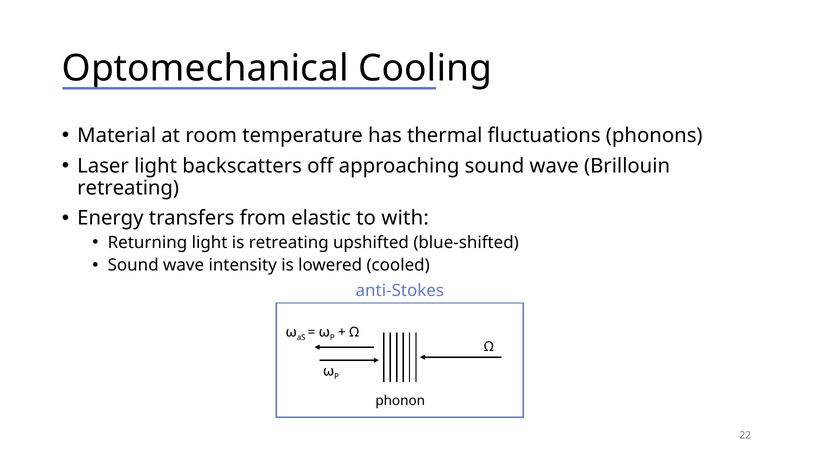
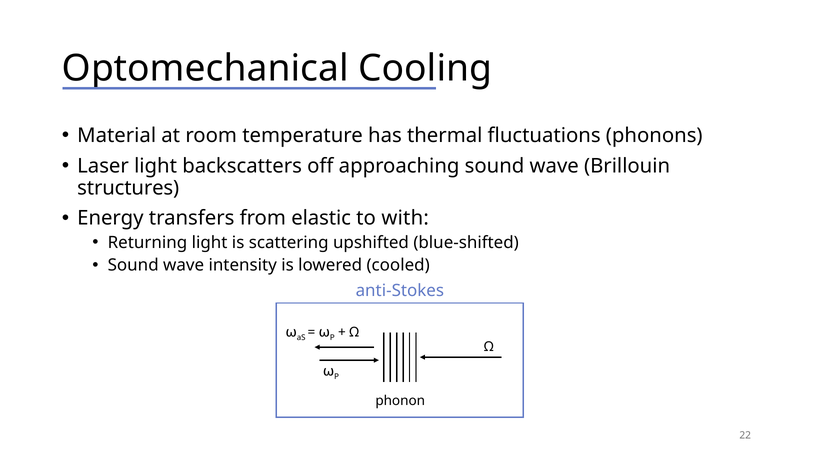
retreating at (128, 188): retreating -> structures
is retreating: retreating -> scattering
